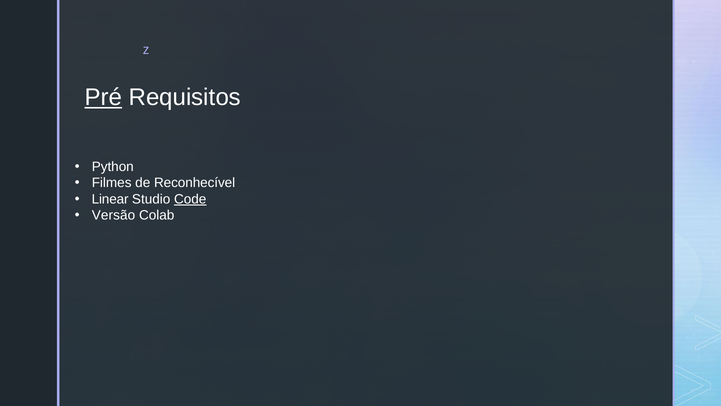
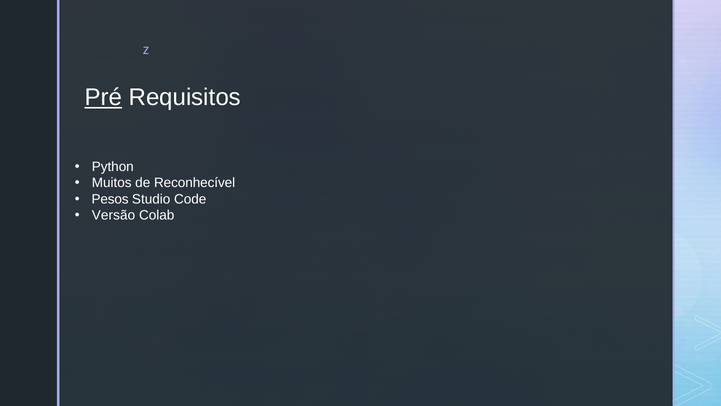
Filmes: Filmes -> Muitos
Linear: Linear -> Pesos
Code underline: present -> none
